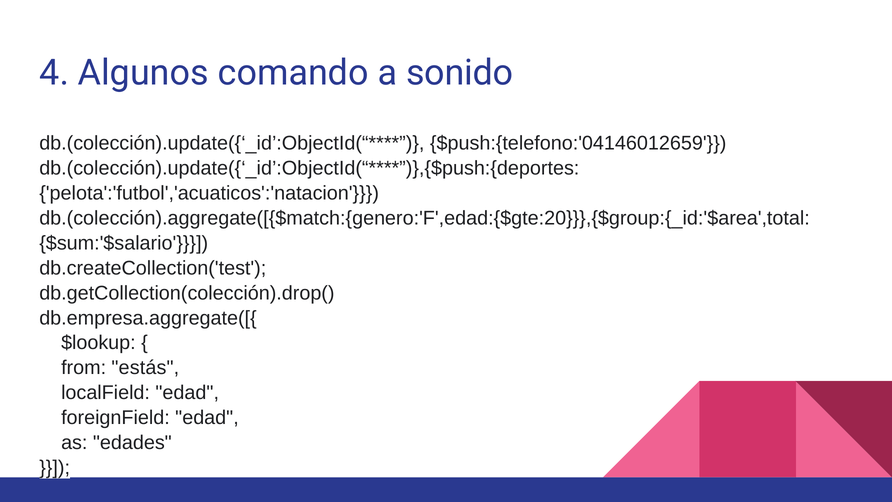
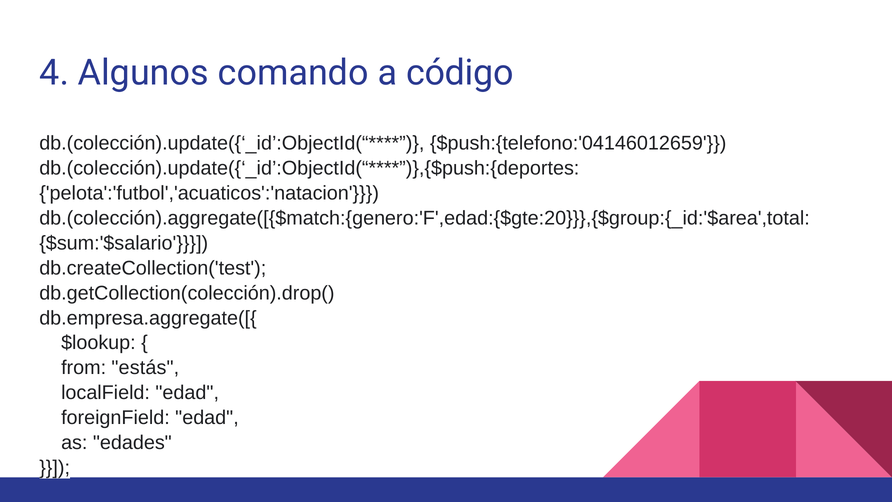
sonido: sonido -> código
